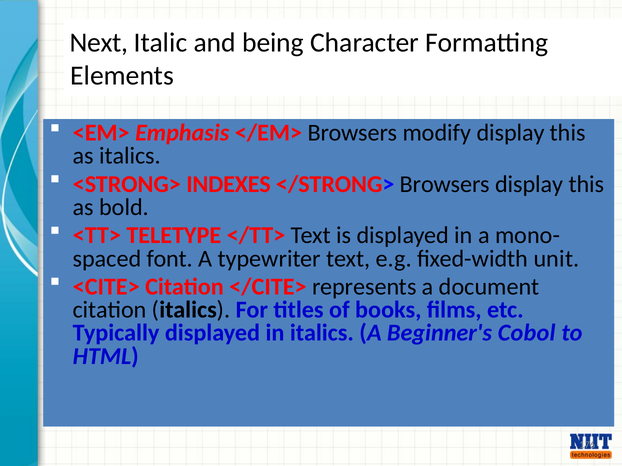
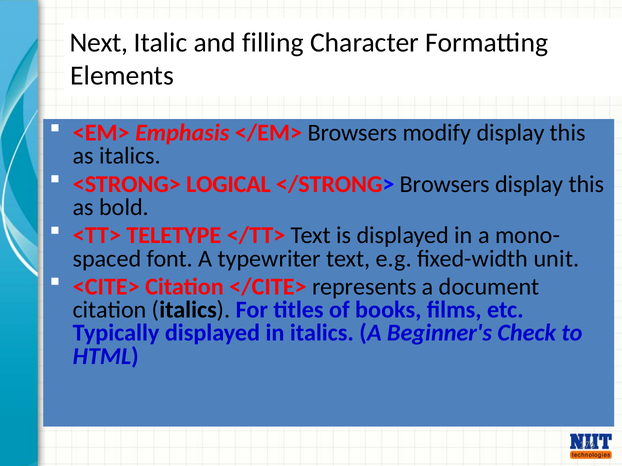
being: being -> filling
INDEXES: INDEXES -> LOGICAL
Cobol: Cobol -> Check
